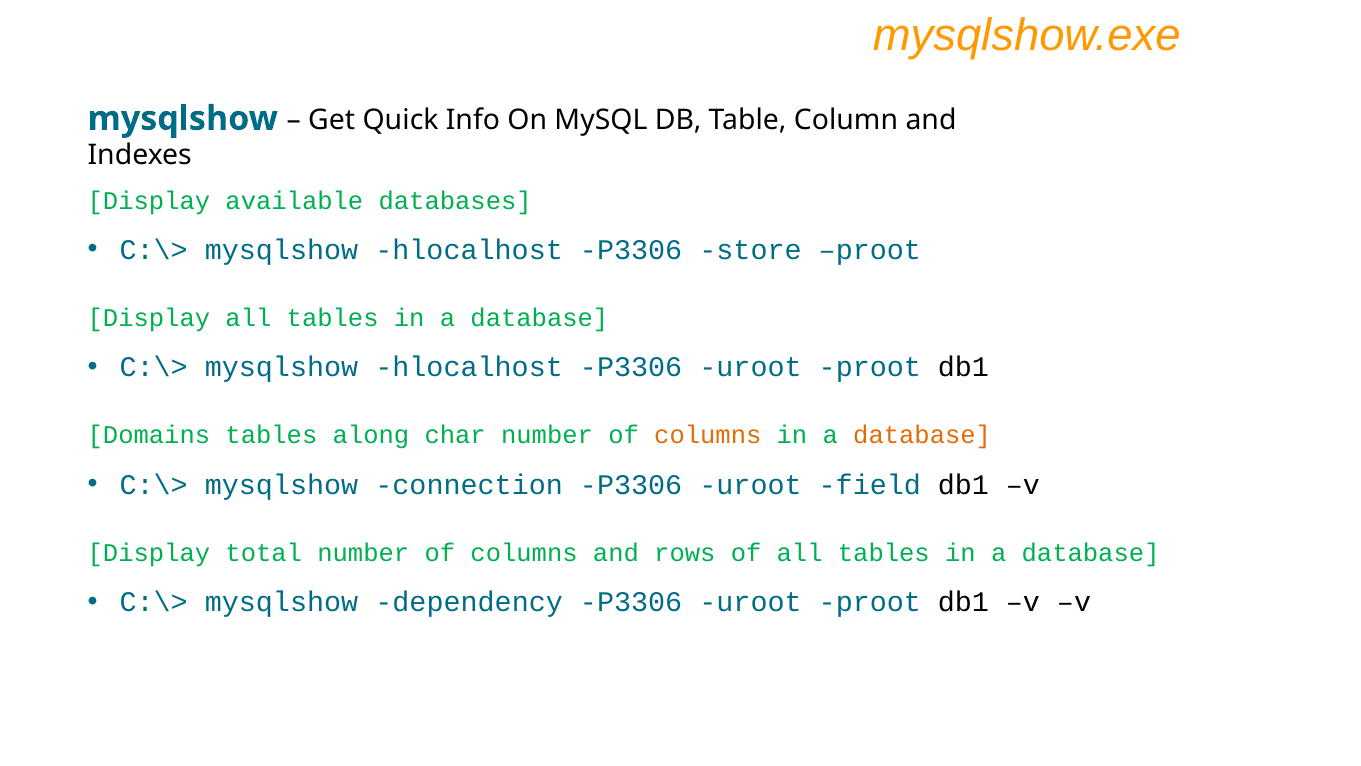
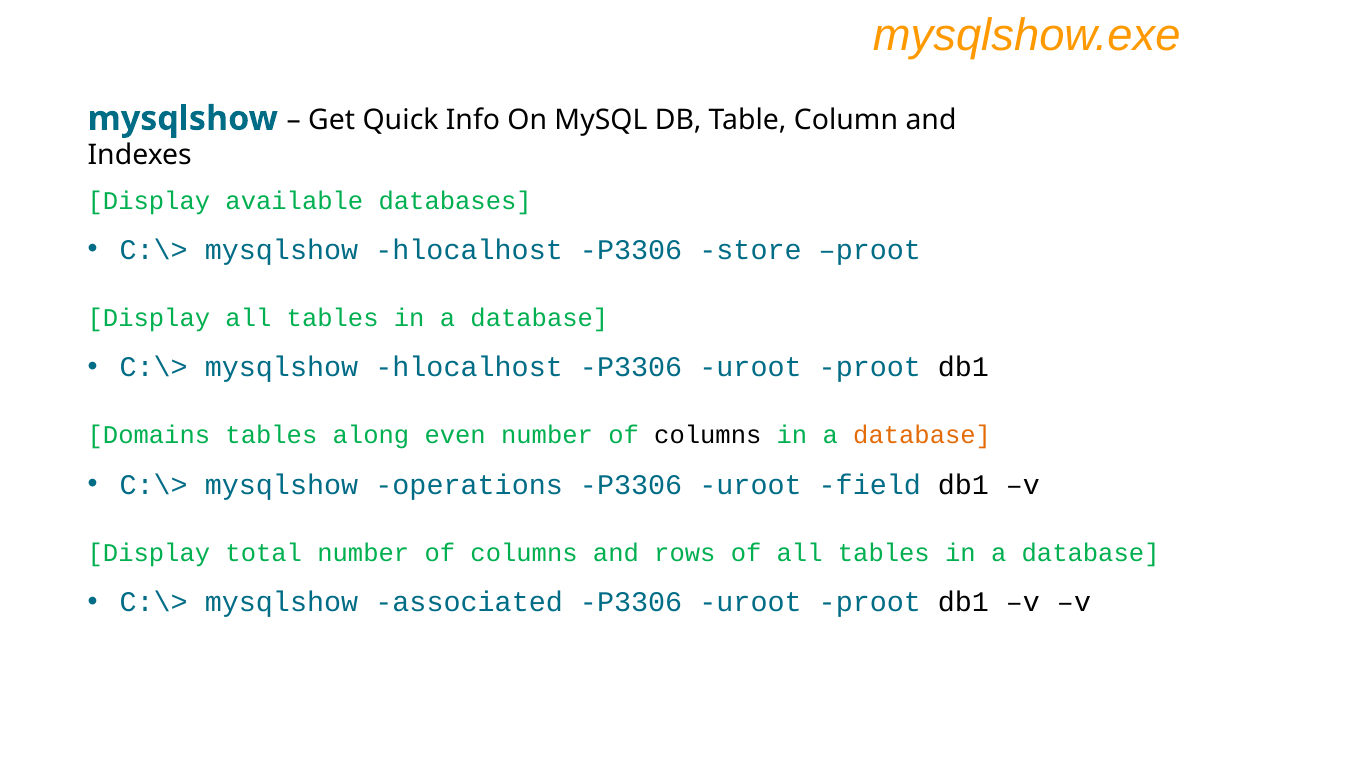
char: char -> even
columns at (708, 435) colour: orange -> black
connection: connection -> operations
dependency: dependency -> associated
